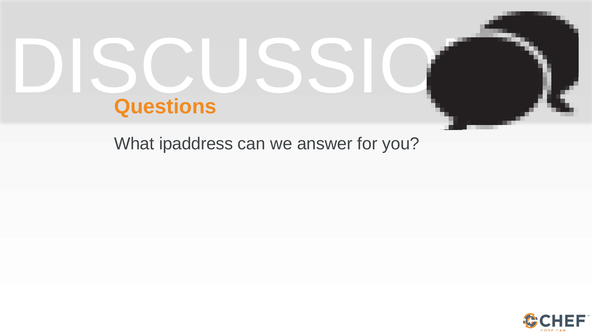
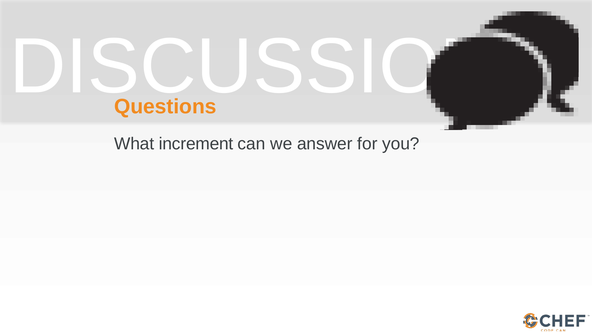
ipaddress: ipaddress -> increment
